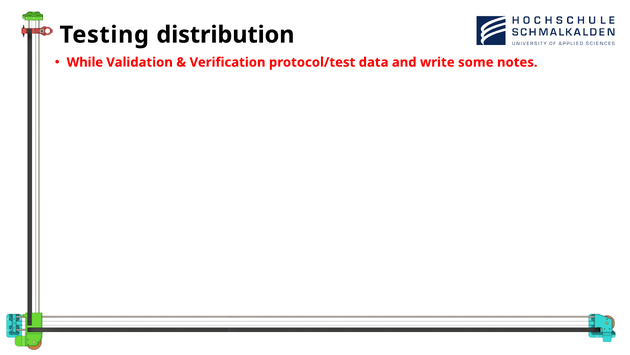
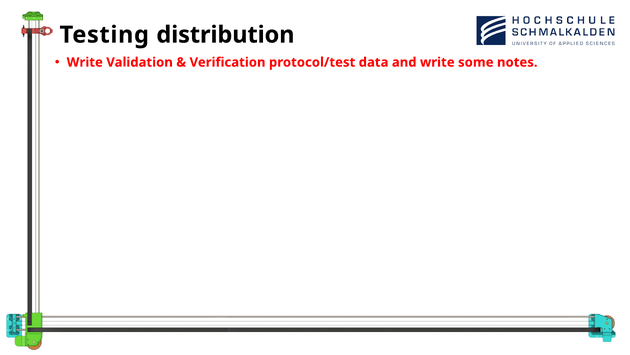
While at (85, 62): While -> Write
